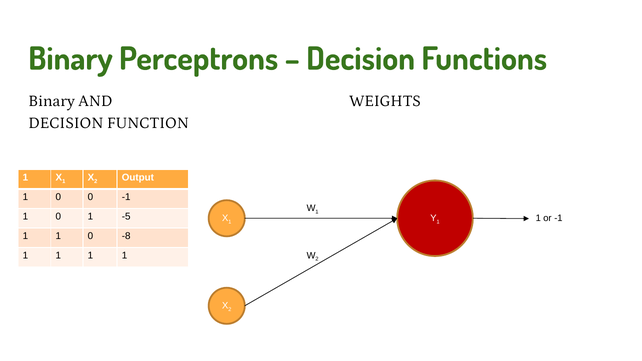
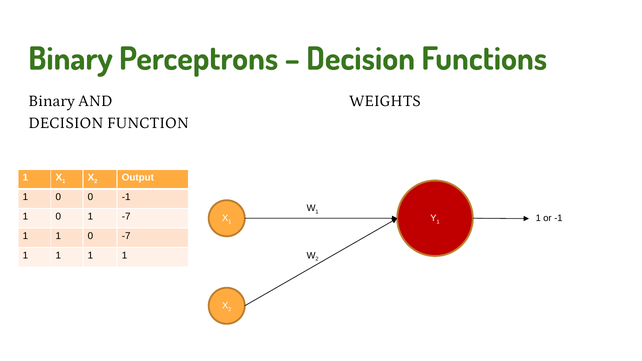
1 -5: -5 -> -7
0 -8: -8 -> -7
